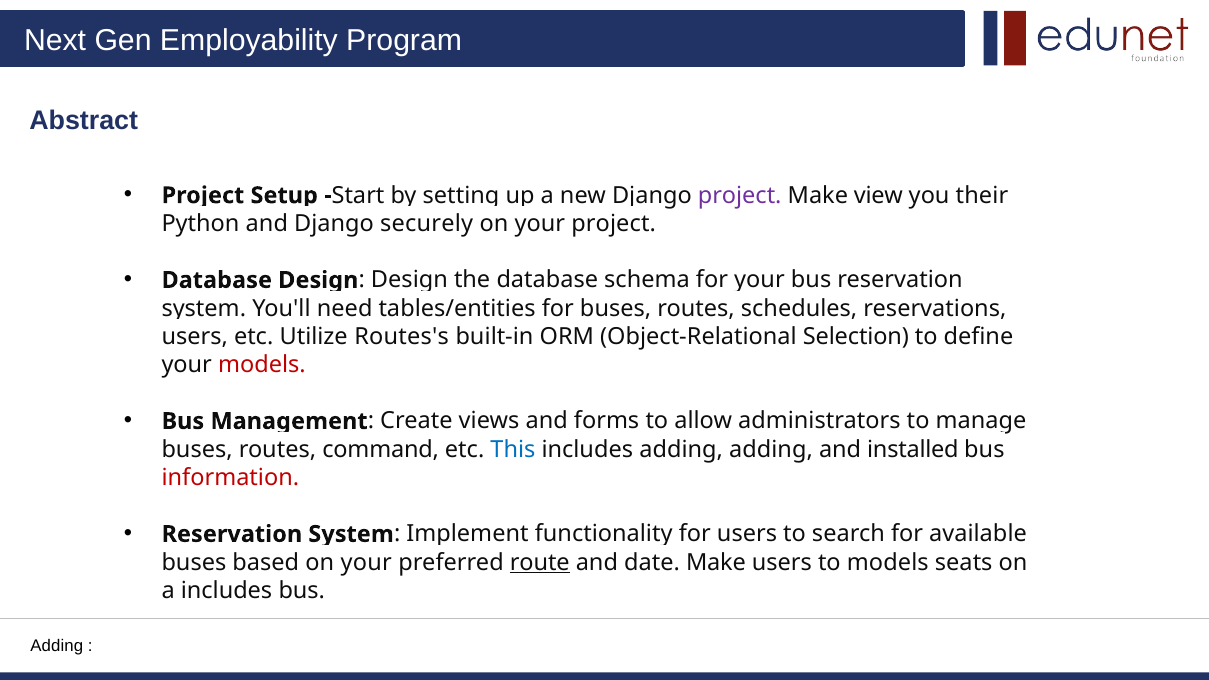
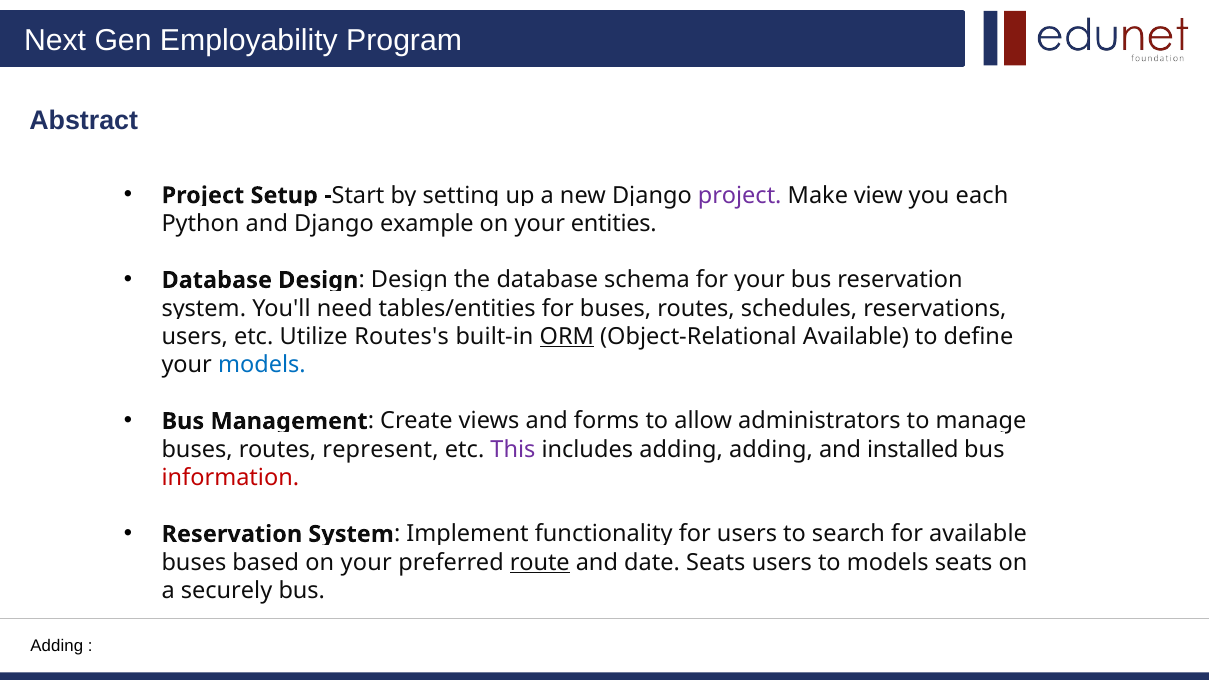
their: their -> each
securely: securely -> example
your project: project -> entities
ORM underline: none -> present
Object-Relational Selection: Selection -> Available
models at (262, 365) colour: red -> blue
command: command -> represent
This colour: blue -> purple
date Make: Make -> Seats
a includes: includes -> securely
